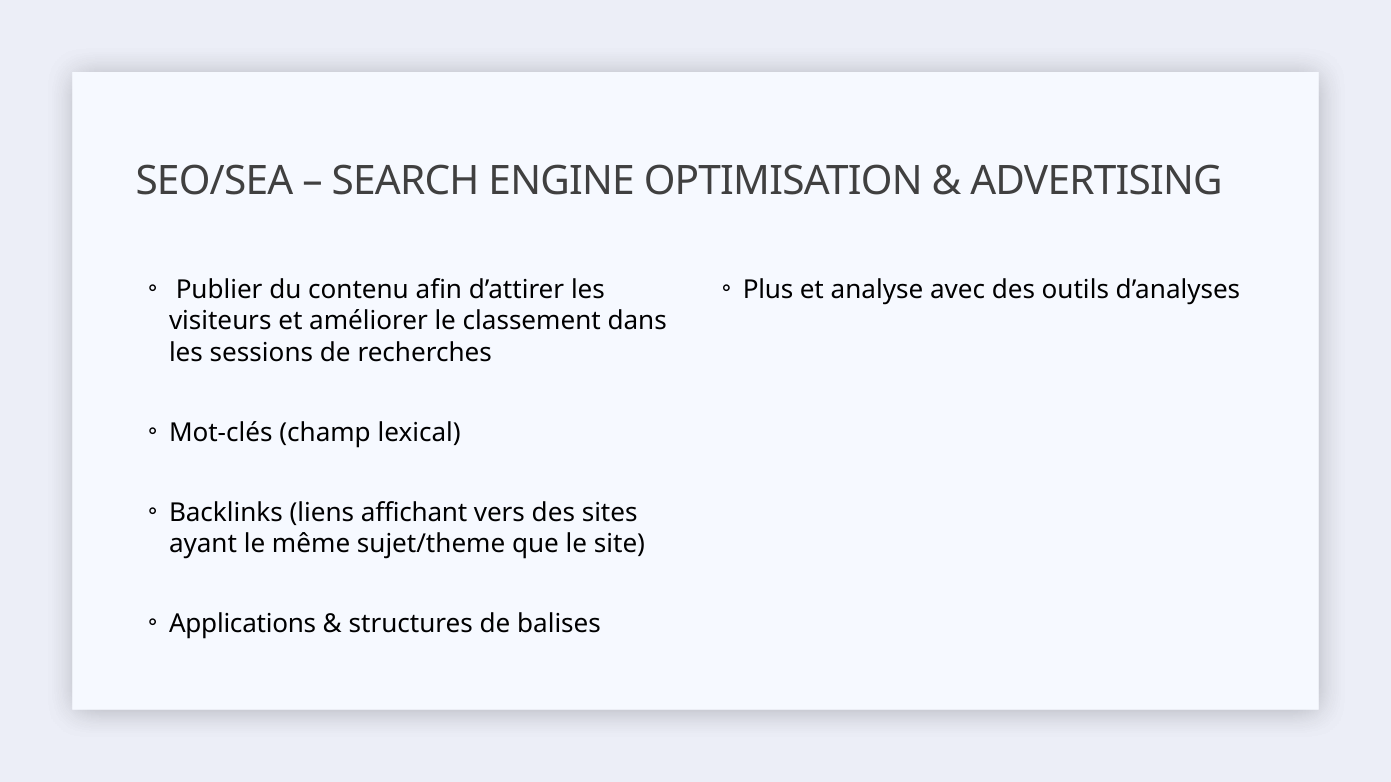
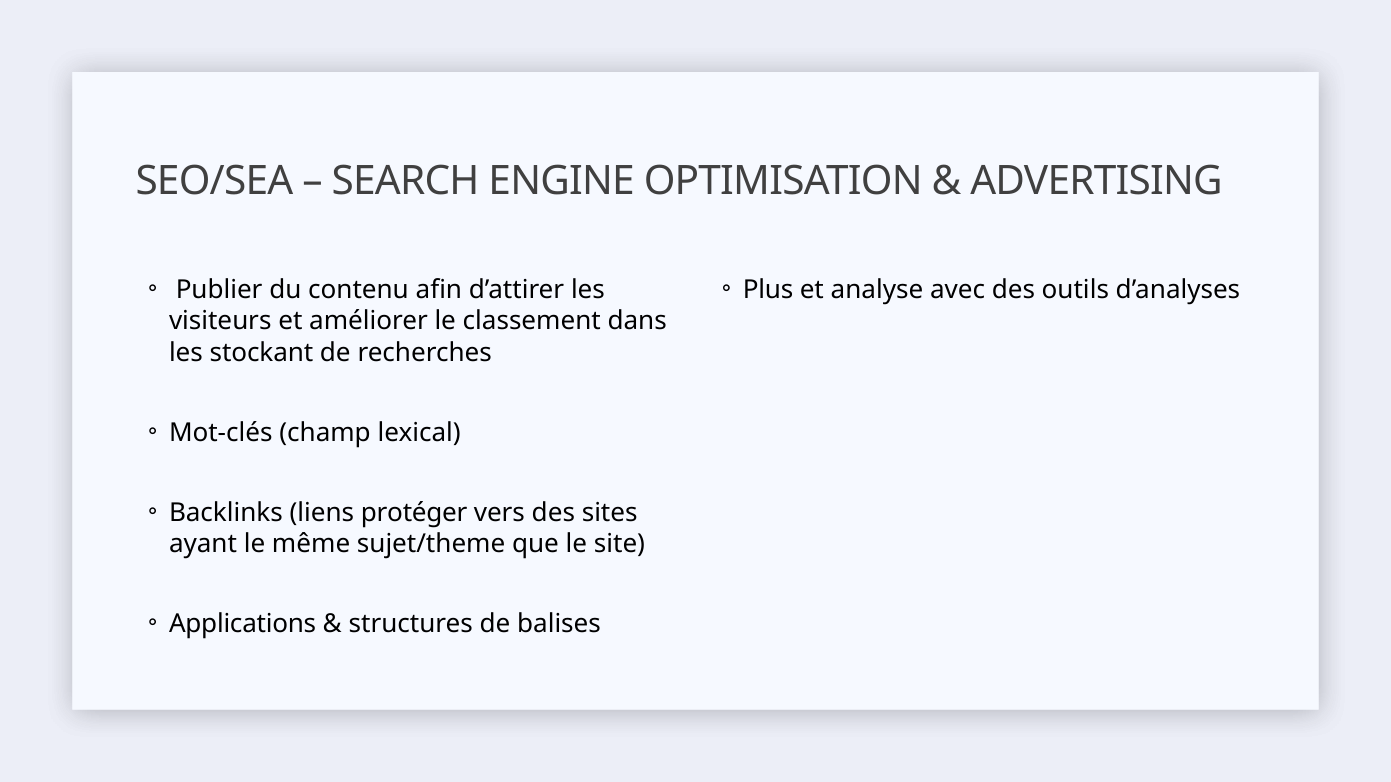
sessions: sessions -> stockant
affichant: affichant -> protéger
